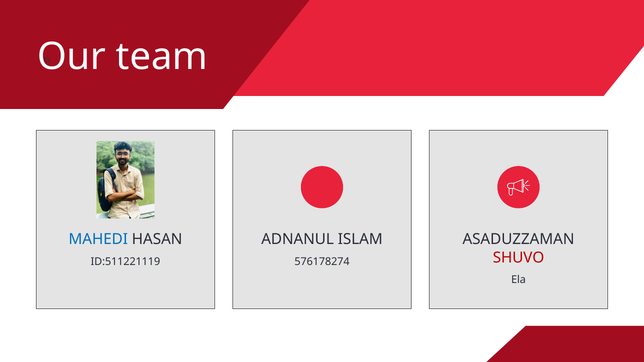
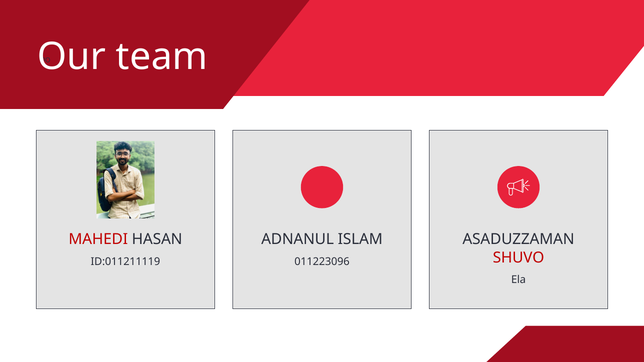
MAHEDI colour: blue -> red
ID:511221119: ID:511221119 -> ID:011211119
576178274: 576178274 -> 011223096
